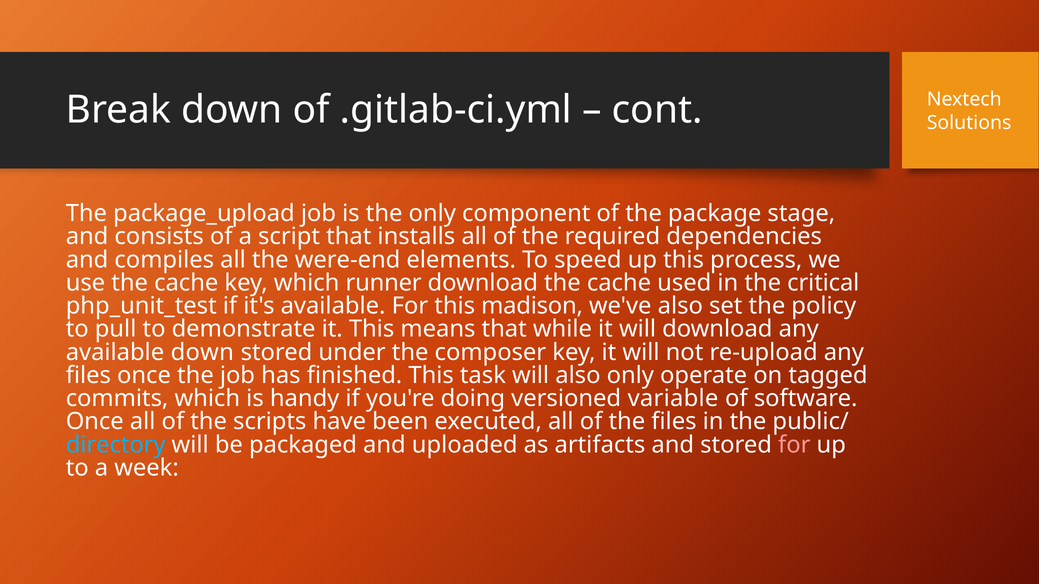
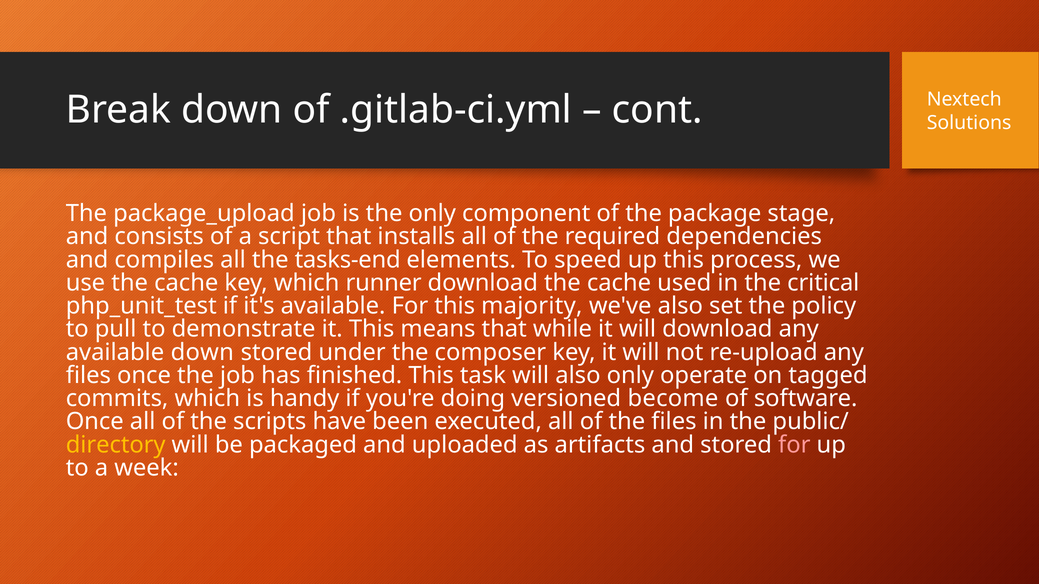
were-end: were-end -> tasks-end
madison: madison -> majority
variable: variable -> become
directory colour: light blue -> yellow
